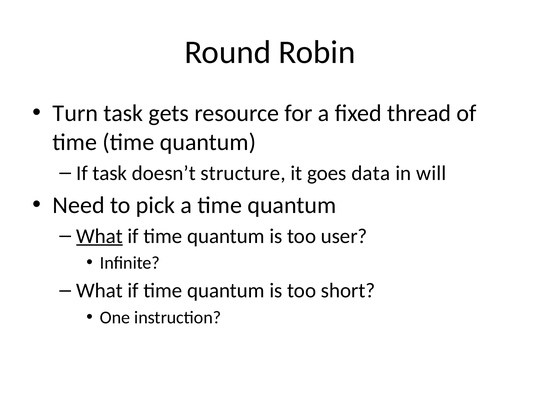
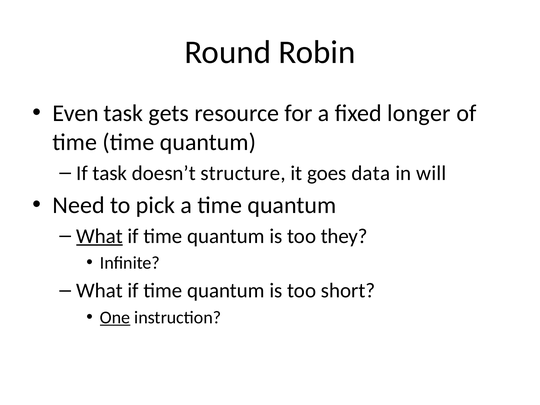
Turn: Turn -> Even
thread: thread -> longer
user: user -> they
One underline: none -> present
